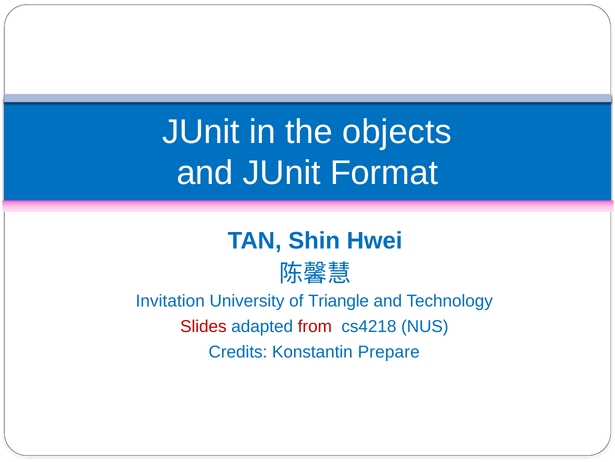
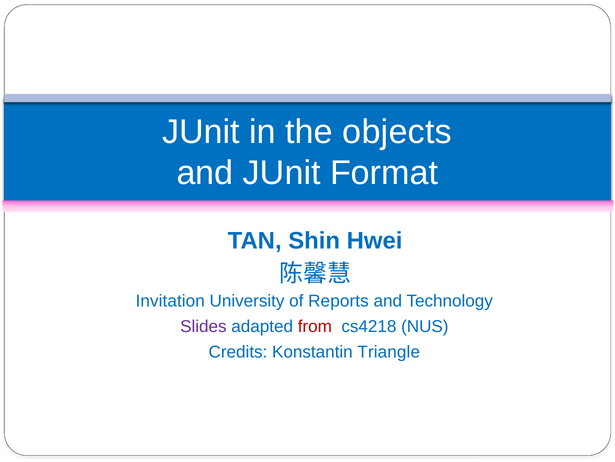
Triangle: Triangle -> Reports
Slides colour: red -> purple
Prepare: Prepare -> Triangle
